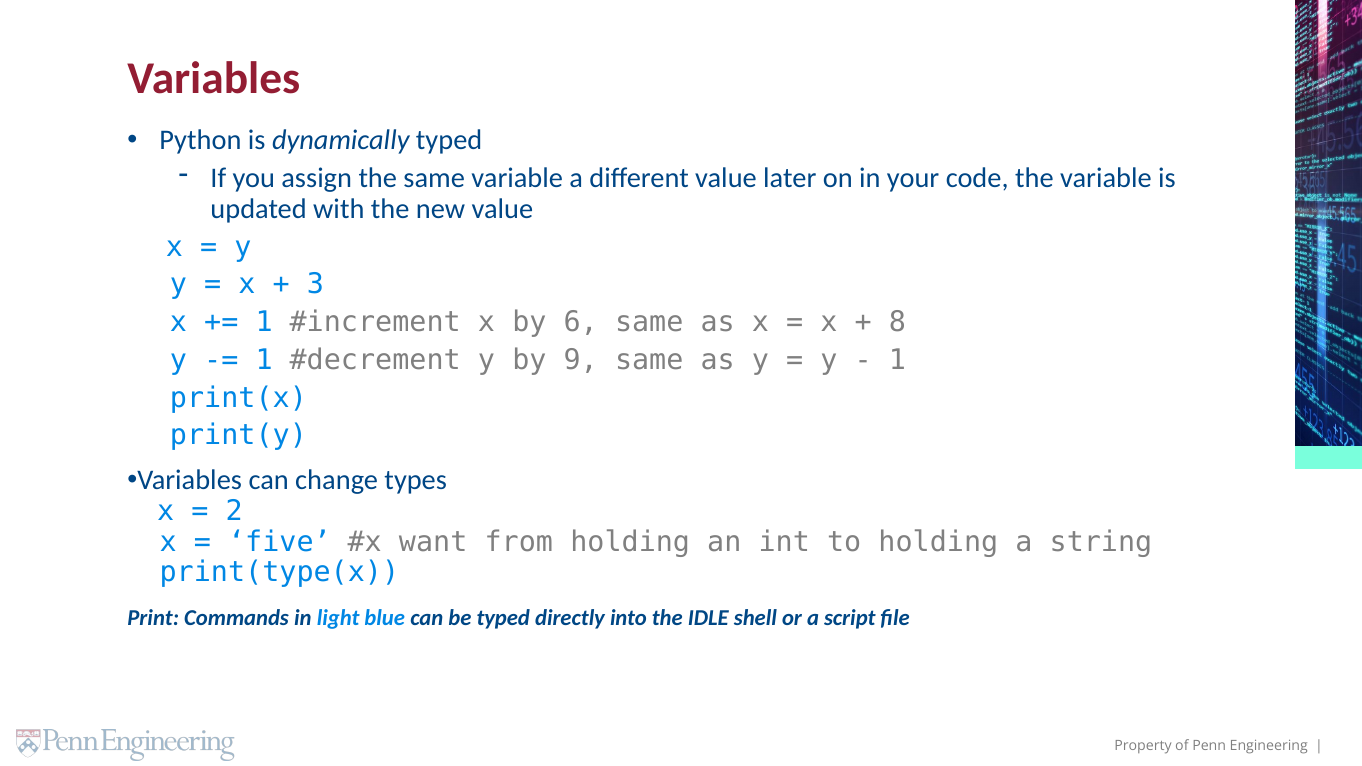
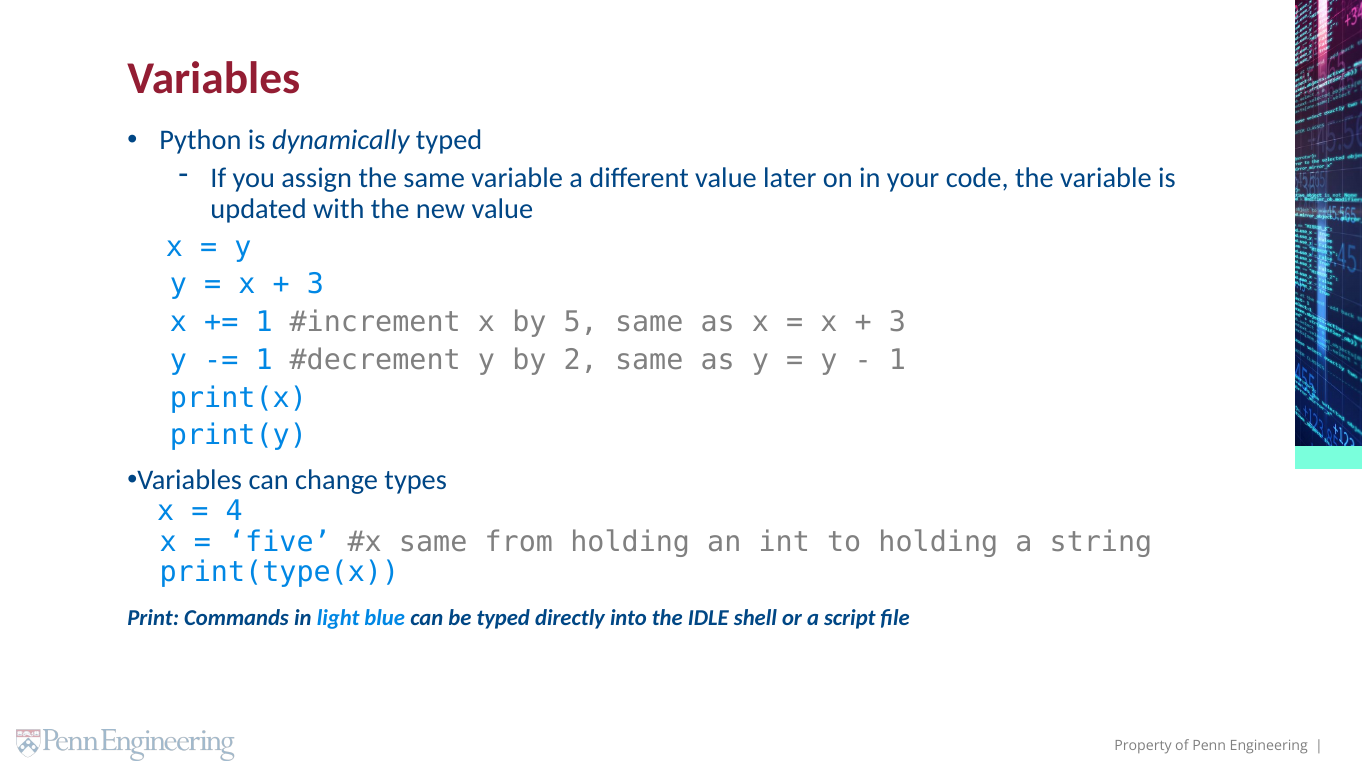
6: 6 -> 5
8 at (897, 322): 8 -> 3
9: 9 -> 2
2: 2 -> 4
want at (433, 542): want -> same
